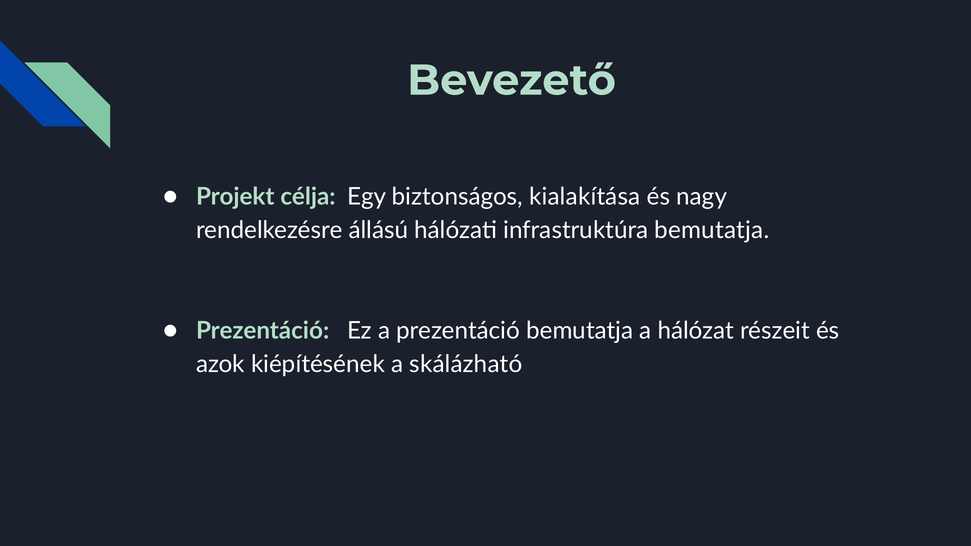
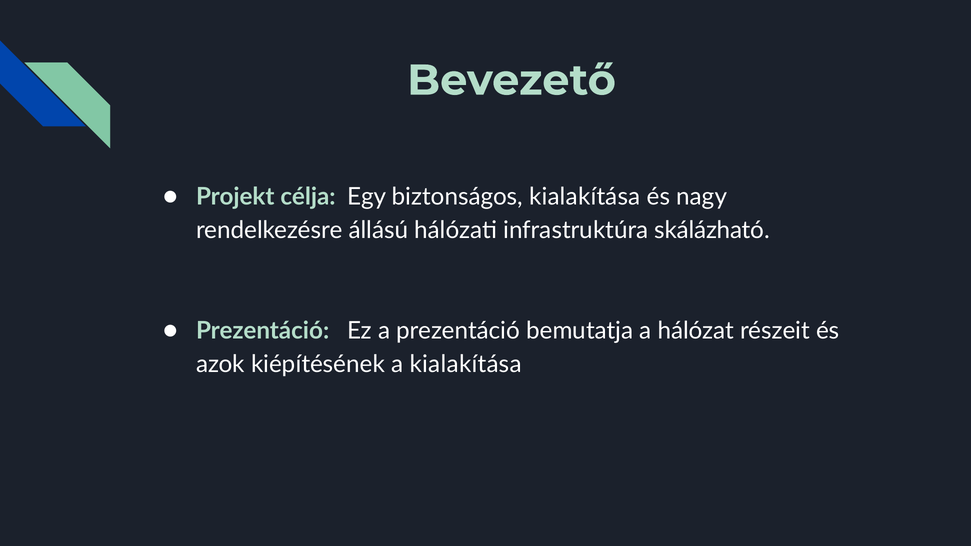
infrastruktúra bemutatja: bemutatja -> skálázható
a skálázható: skálázható -> kialakítása
